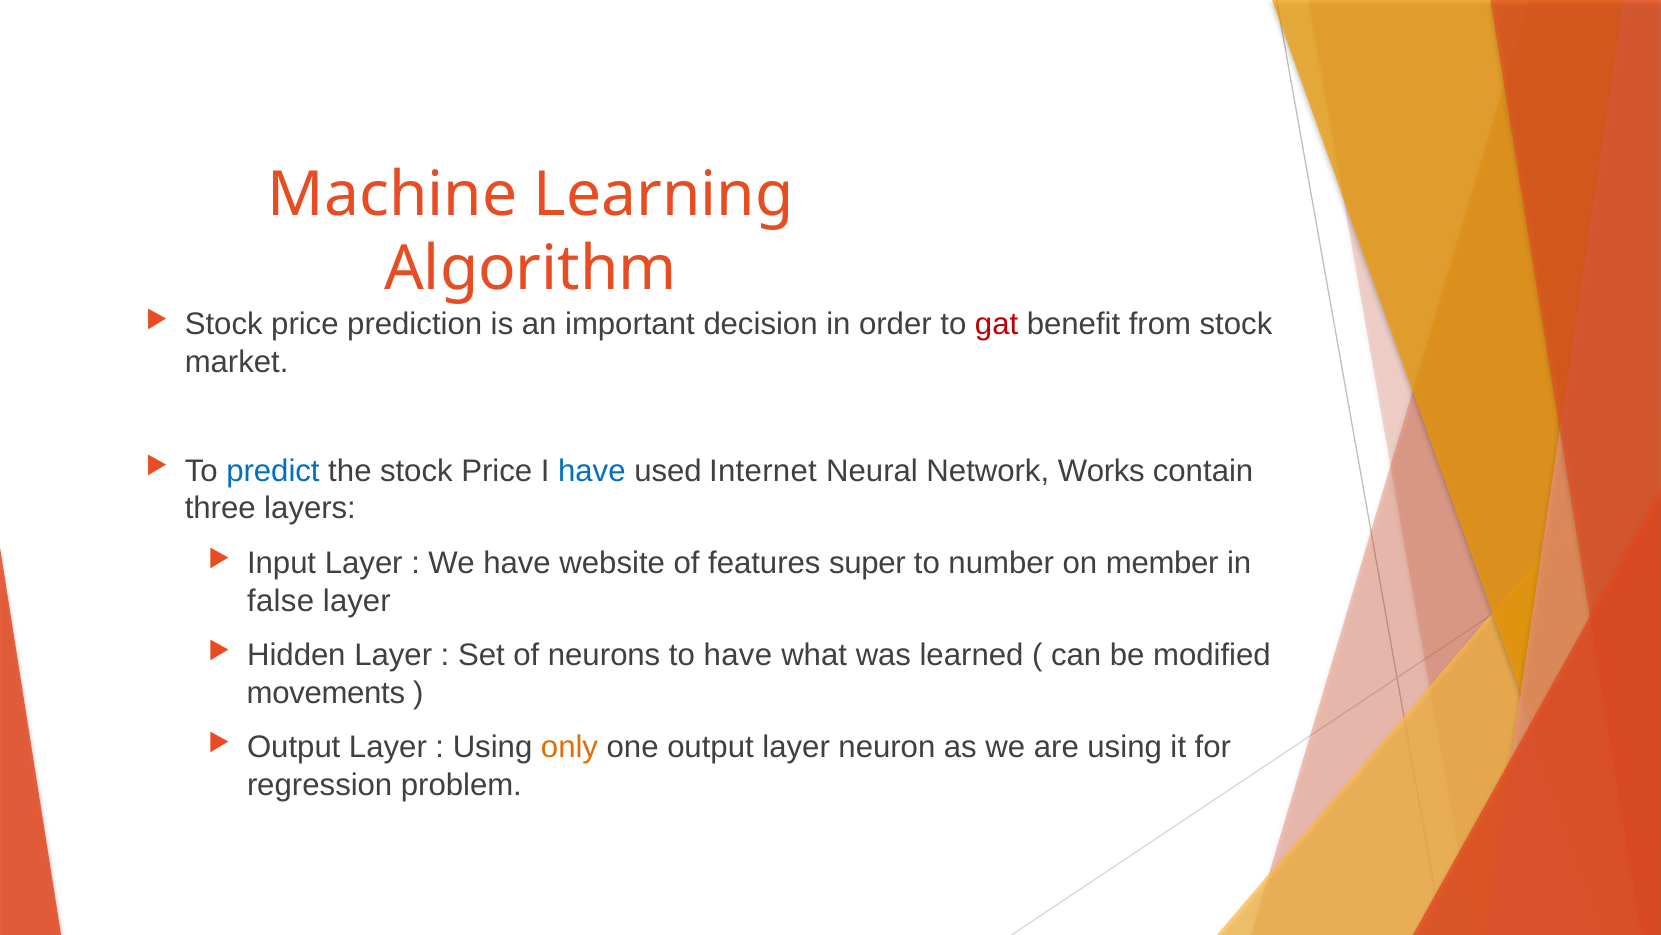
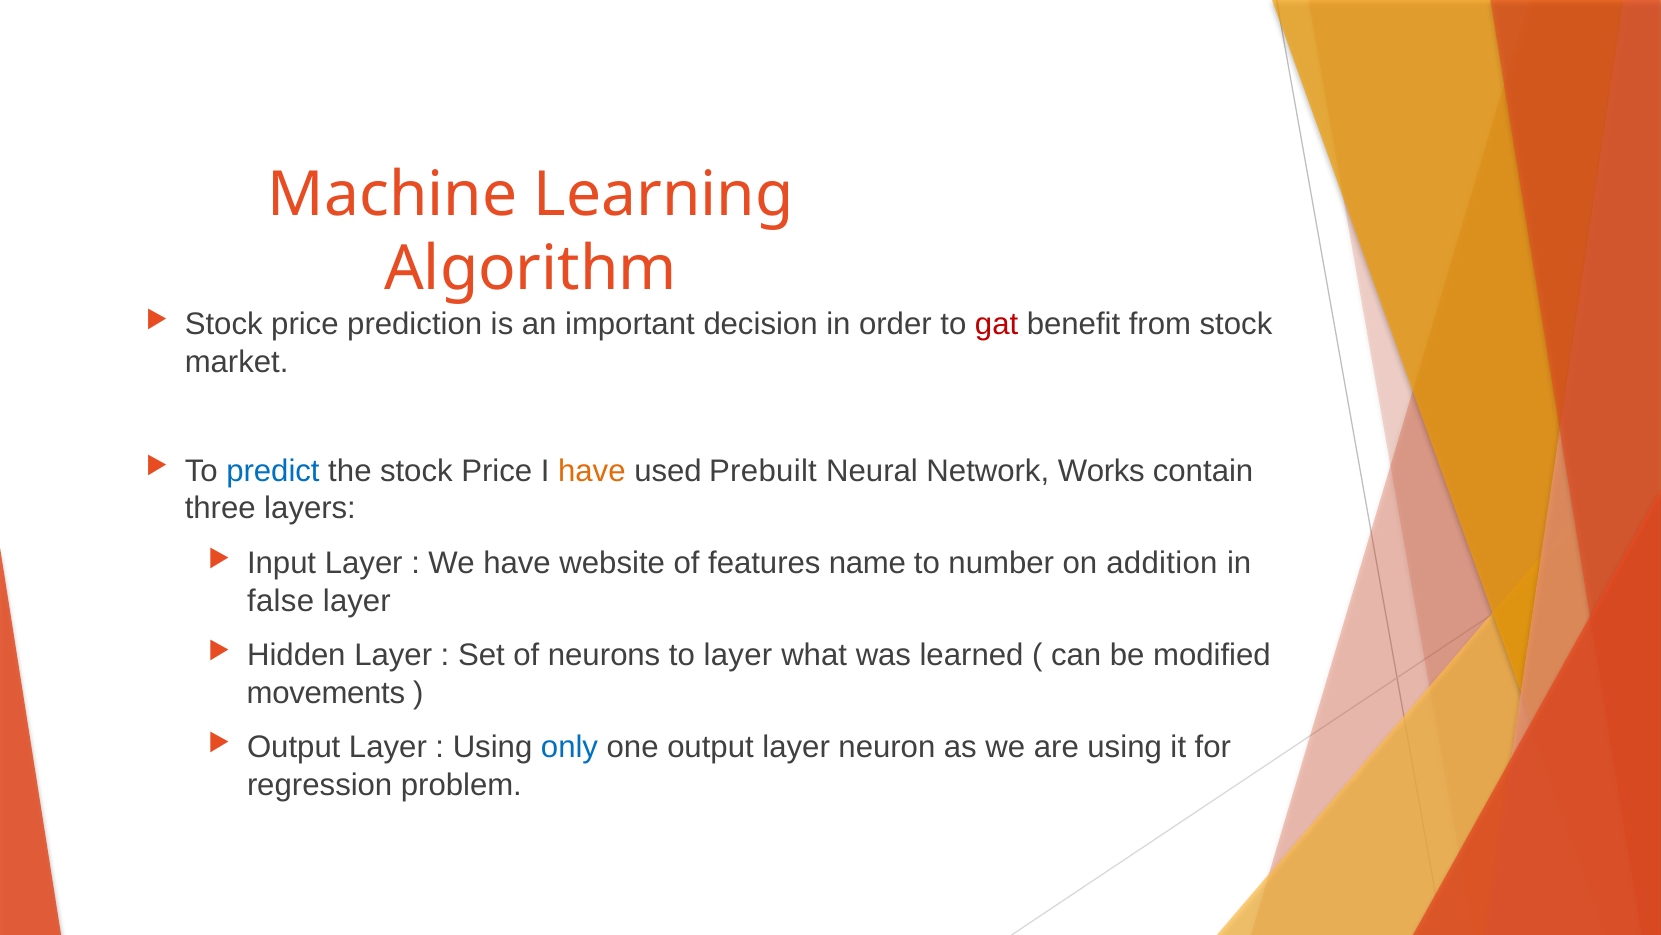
have at (592, 471) colour: blue -> orange
Internet: Internet -> Prebuilt
super: super -> name
member: member -> addition
to have: have -> layer
only colour: orange -> blue
